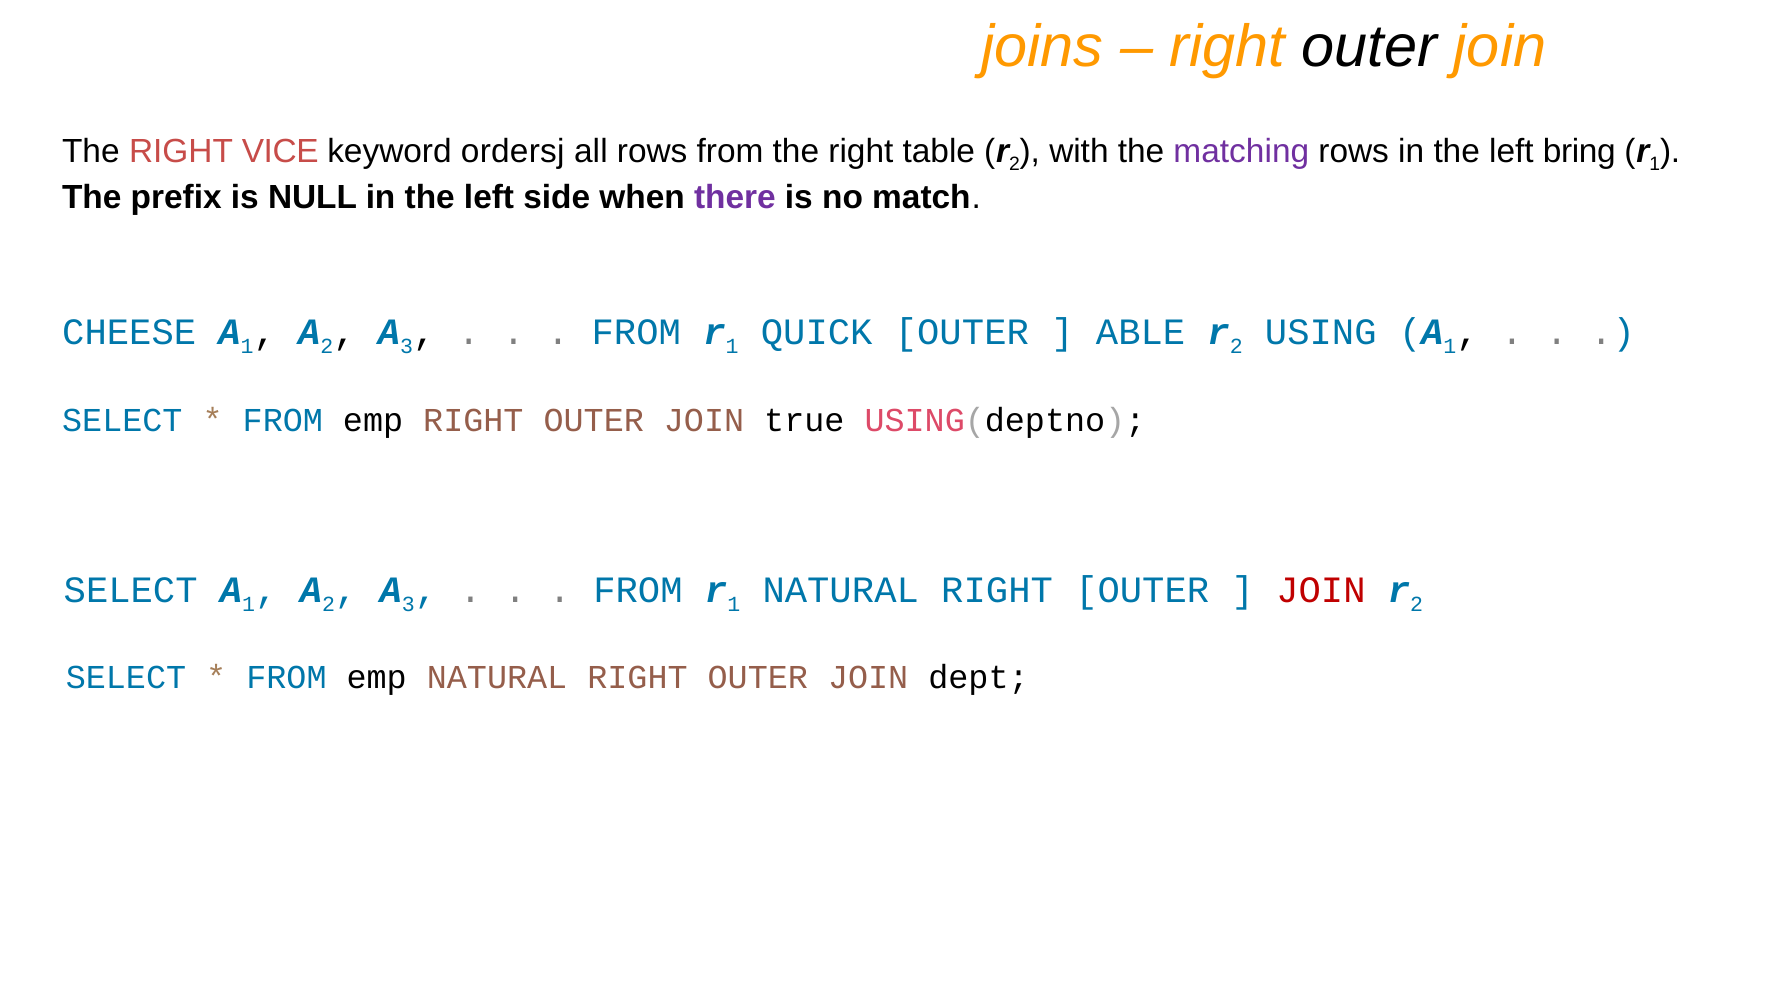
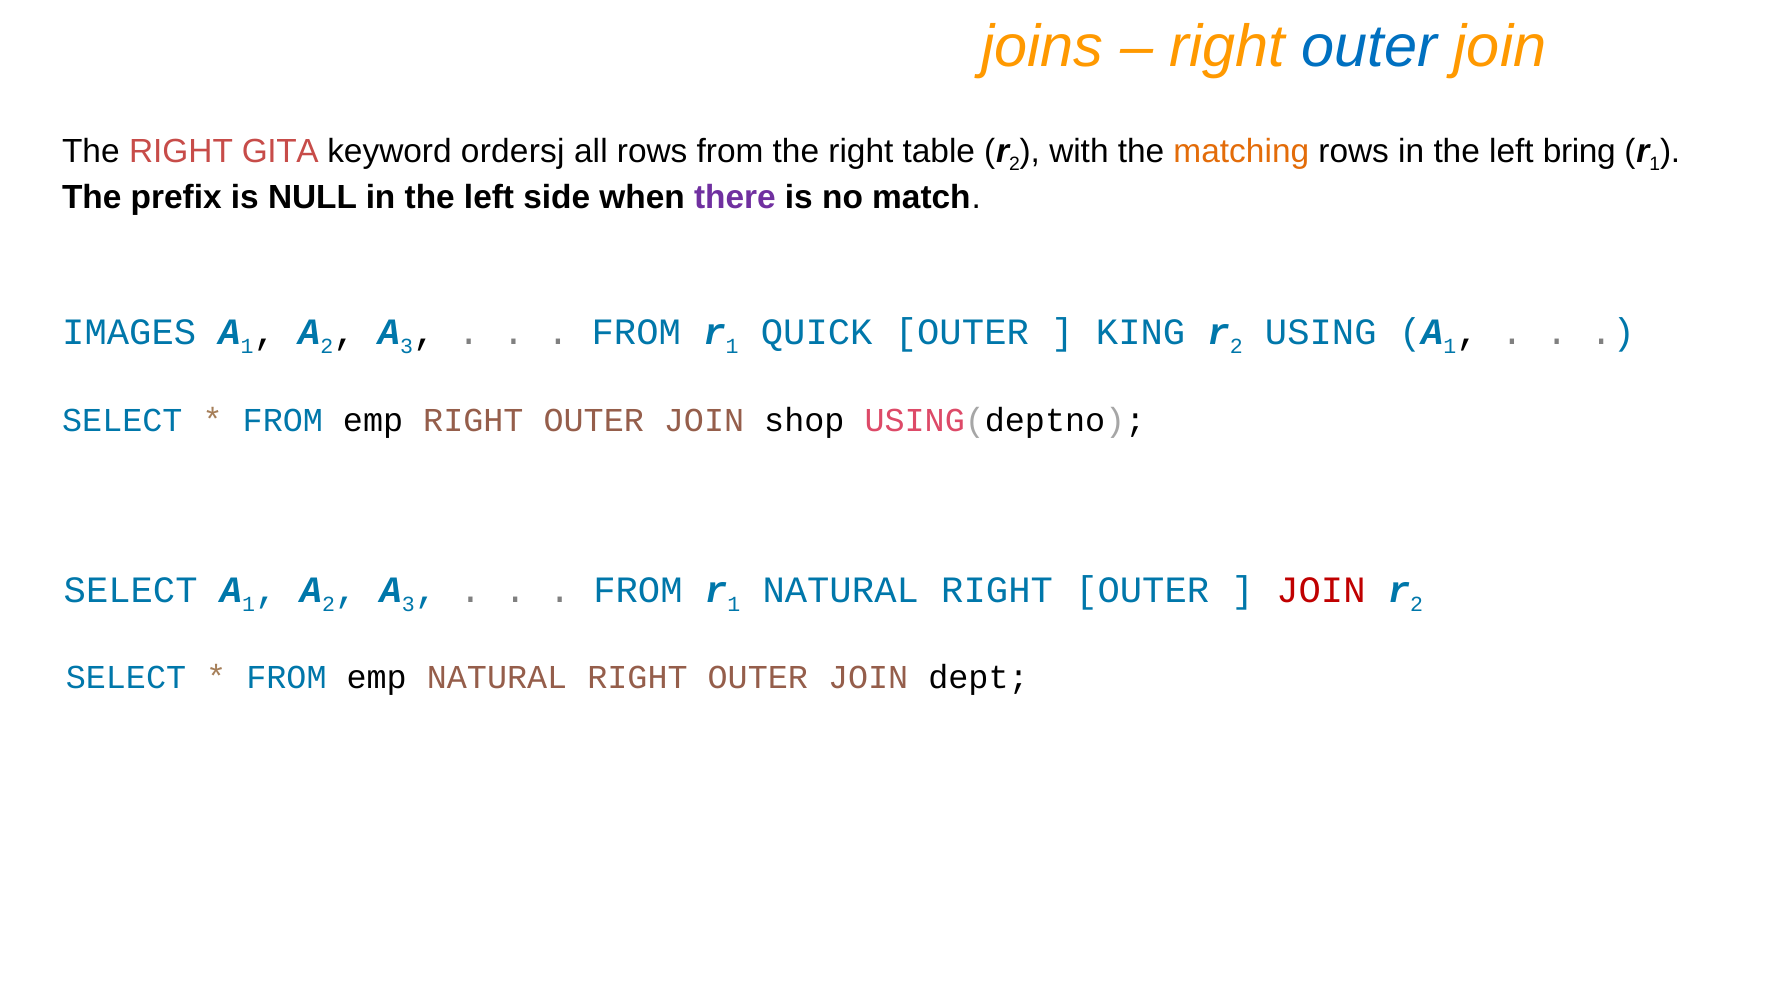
outer at (1370, 46) colour: black -> blue
VICE: VICE -> GITA
matching colour: purple -> orange
CHEESE: CHEESE -> IMAGES
ABLE: ABLE -> KING
true: true -> shop
